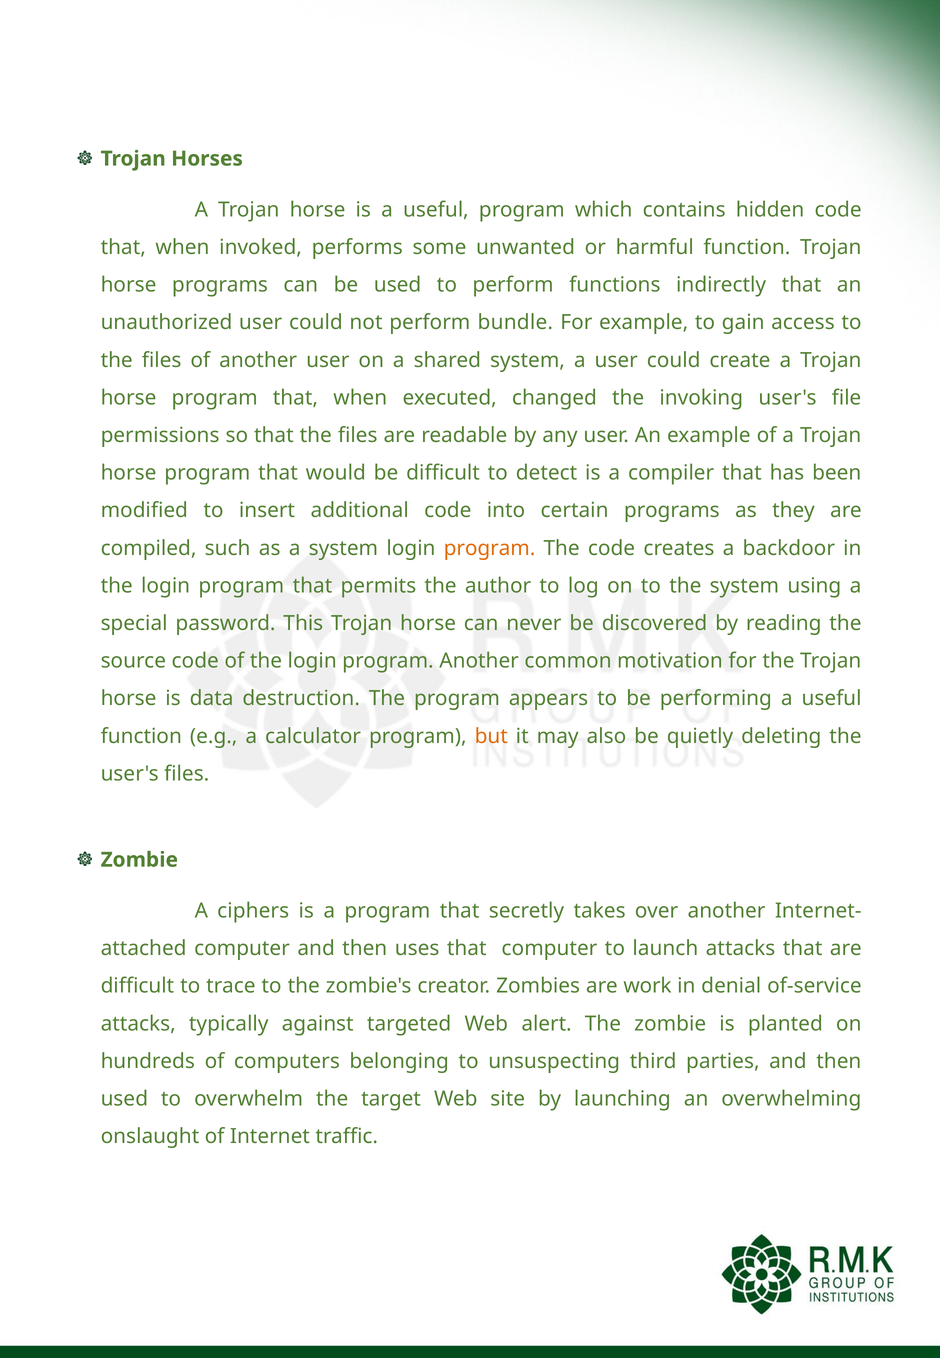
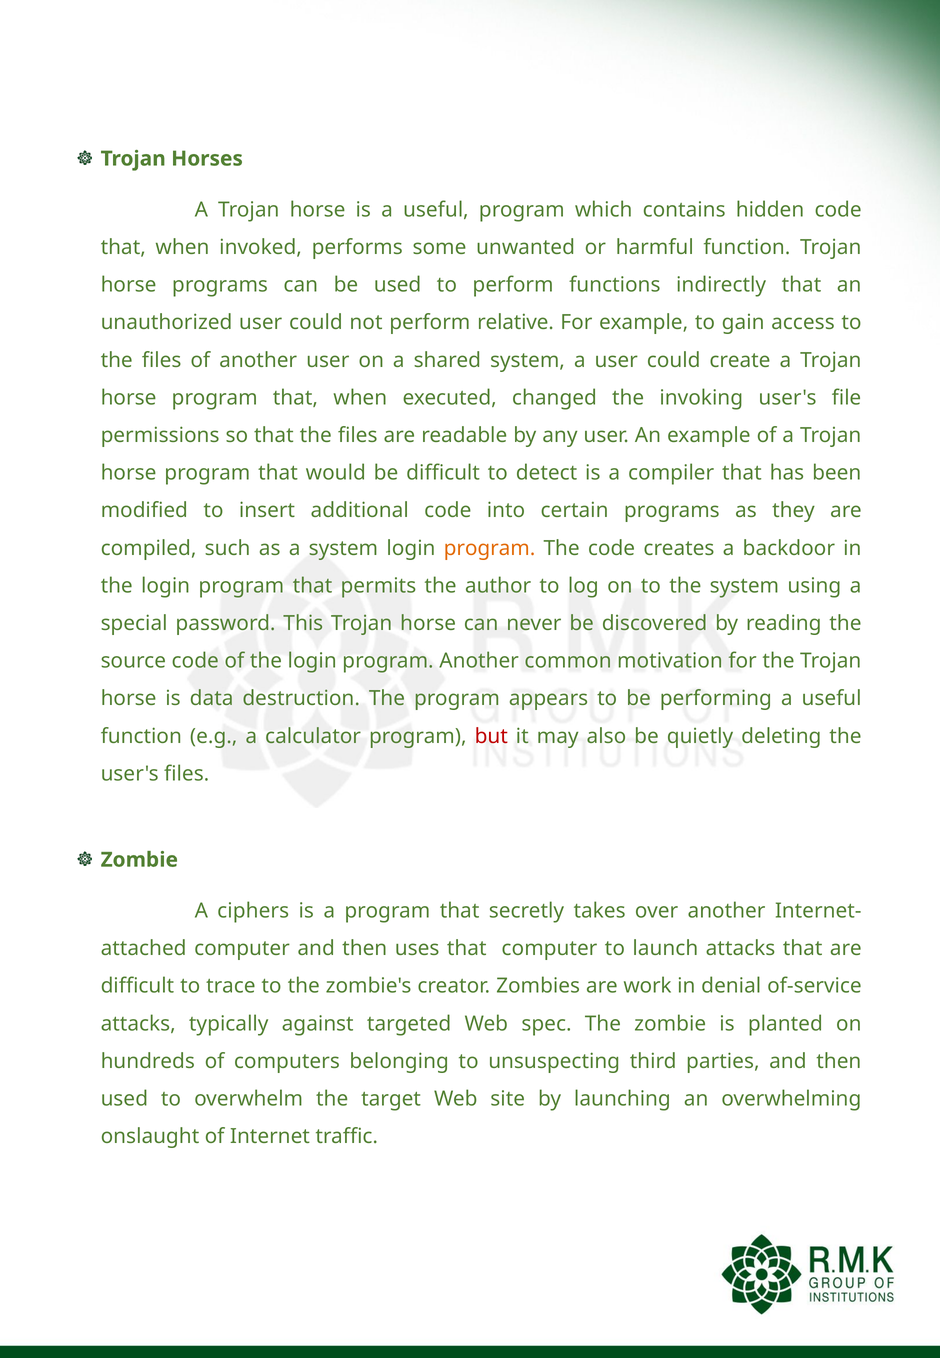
bundle: bundle -> relative
but colour: orange -> red
alert: alert -> spec
